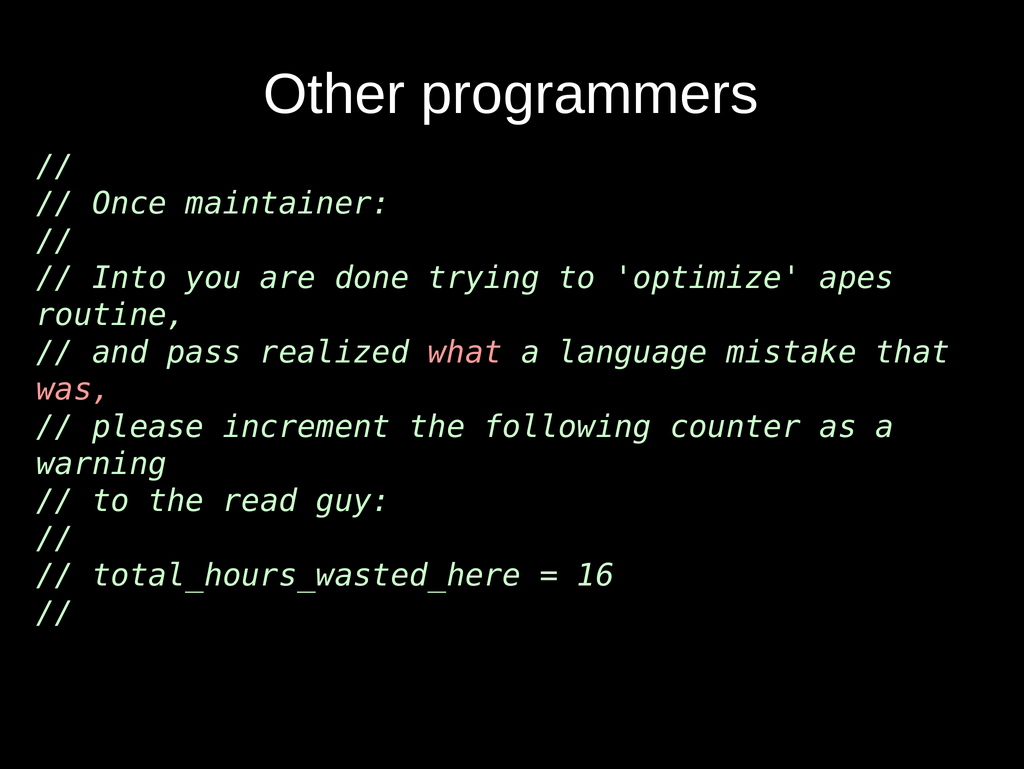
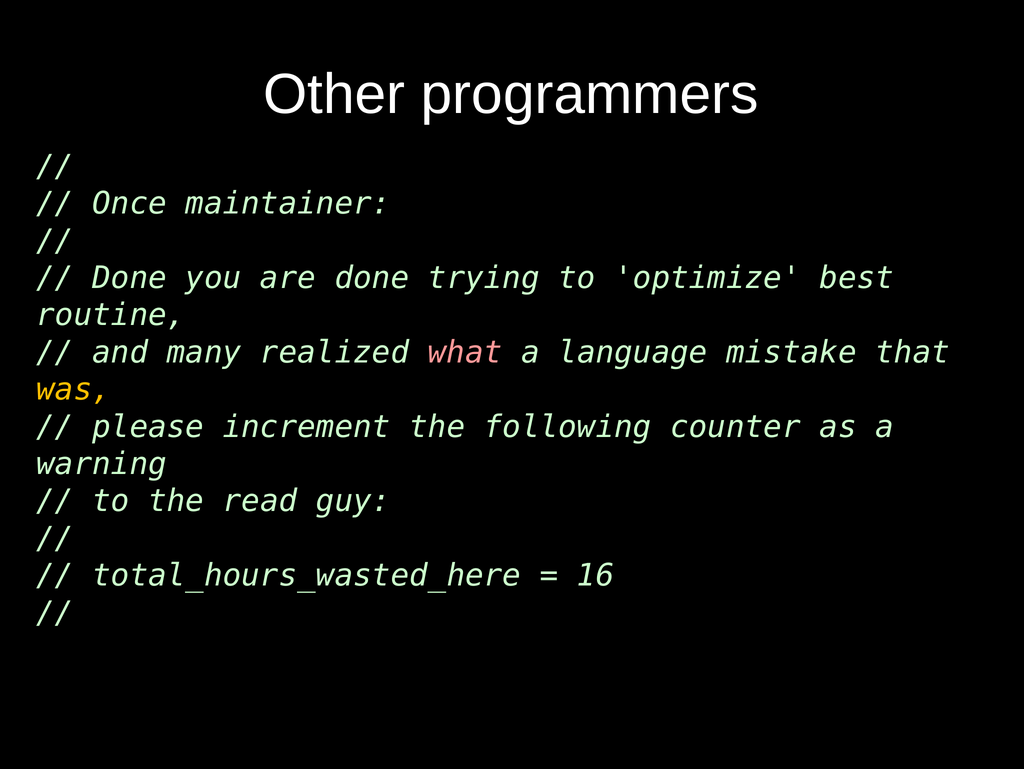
Into at (130, 278): Into -> Done
apes: apes -> best
pass: pass -> many
was colour: pink -> yellow
